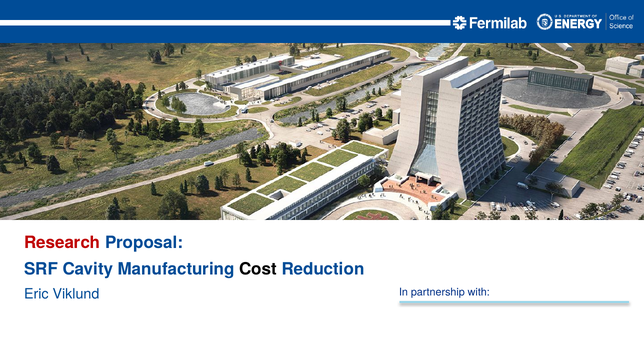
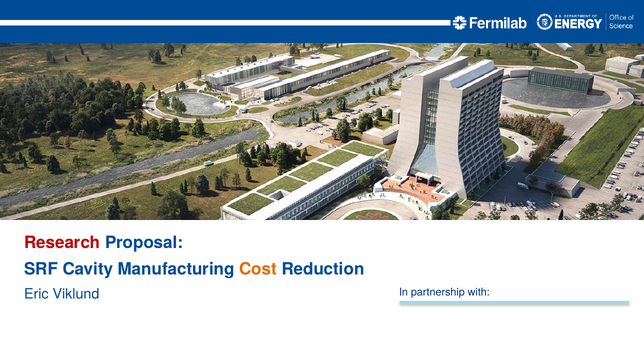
Cost colour: black -> orange
